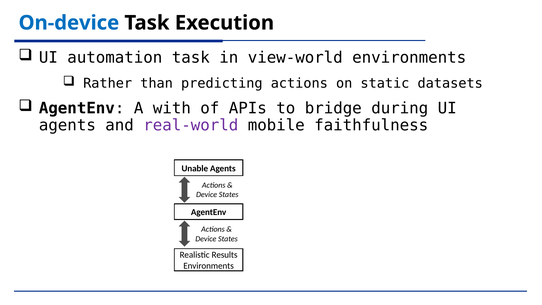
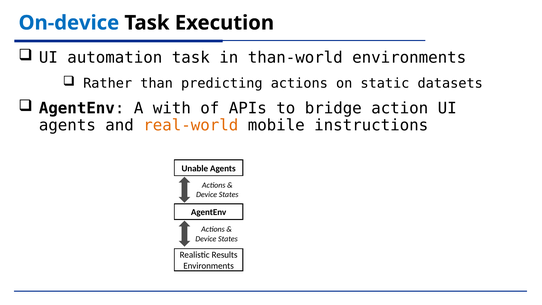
view-world: view-world -> than-world
during: during -> action
real-world colour: purple -> orange
faithfulness: faithfulness -> instructions
